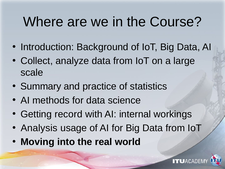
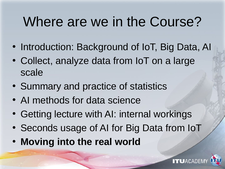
record: record -> lecture
Analysis: Analysis -> Seconds
